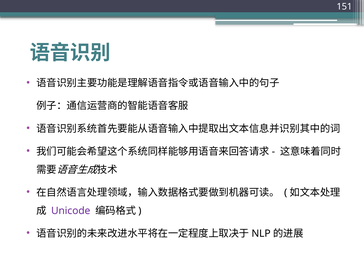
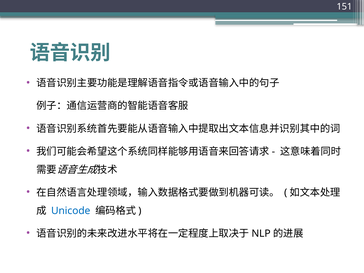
Unicode colour: purple -> blue
